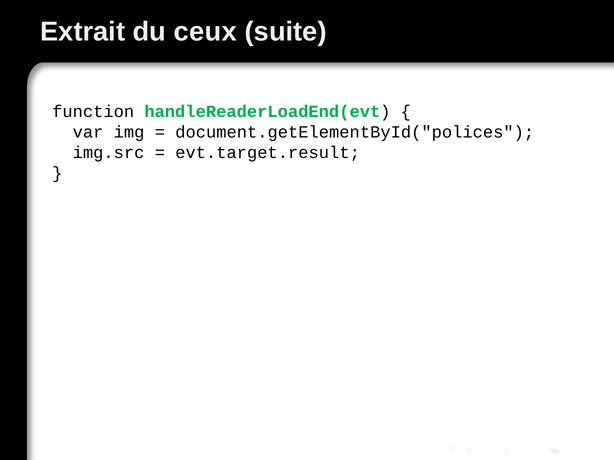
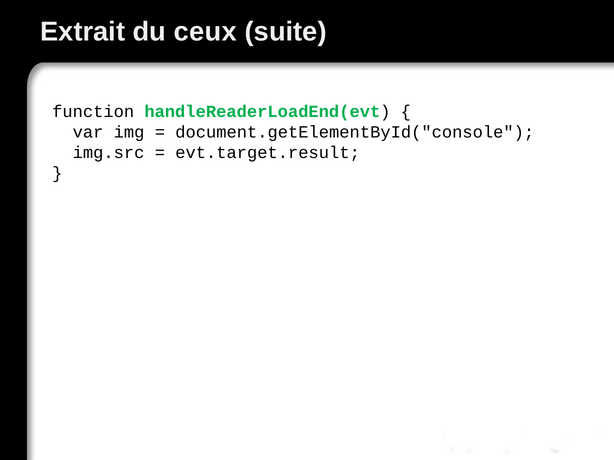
document.getElementById("polices: document.getElementById("polices -> document.getElementById("console
